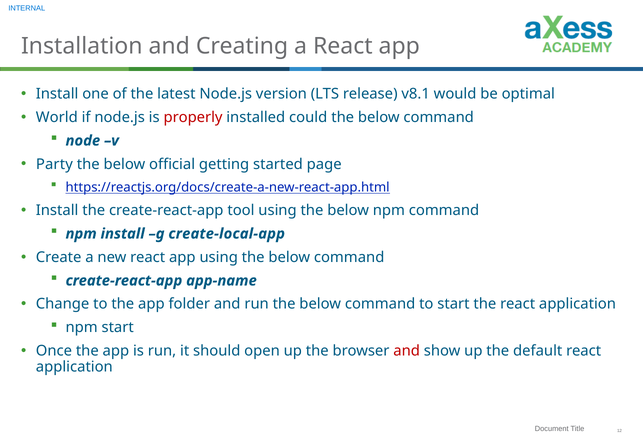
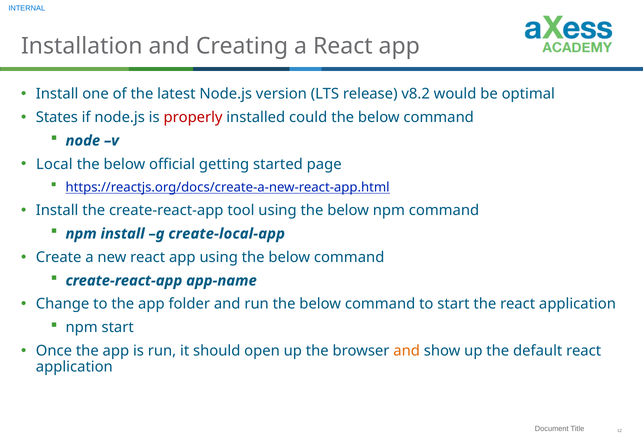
v8.1: v8.1 -> v8.2
World: World -> States
Party: Party -> Local
and at (407, 351) colour: red -> orange
